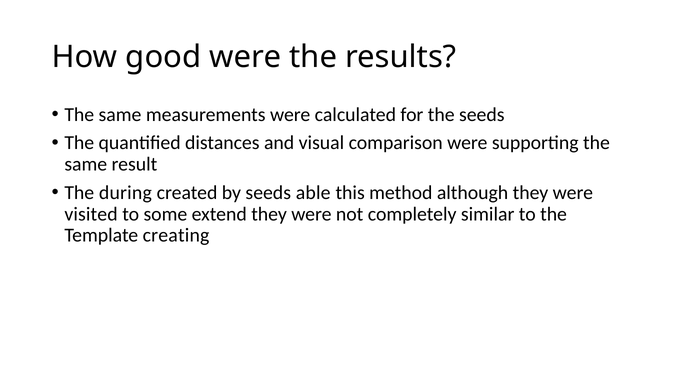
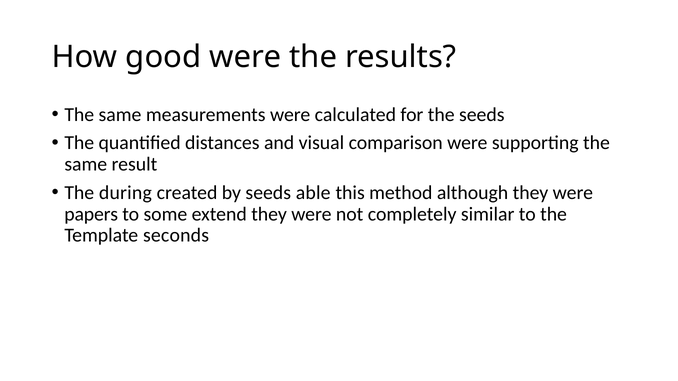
visited: visited -> papers
creating: creating -> seconds
